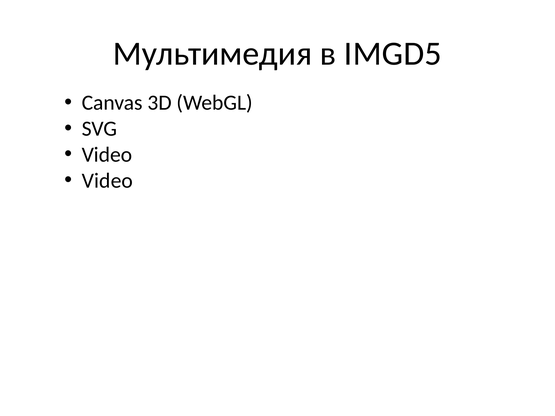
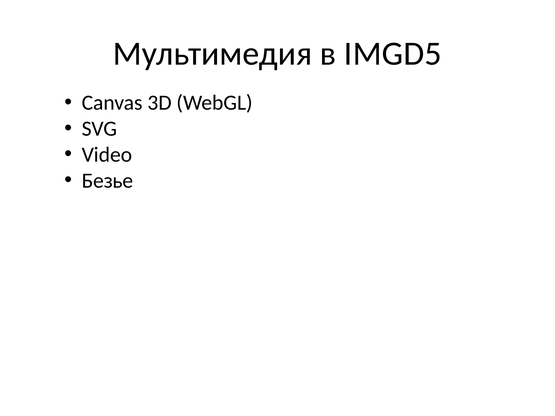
Video at (107, 181): Video -> Безье
